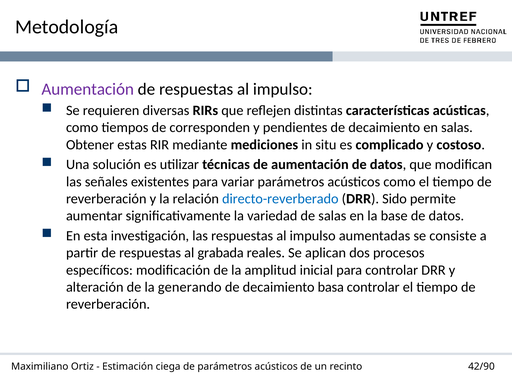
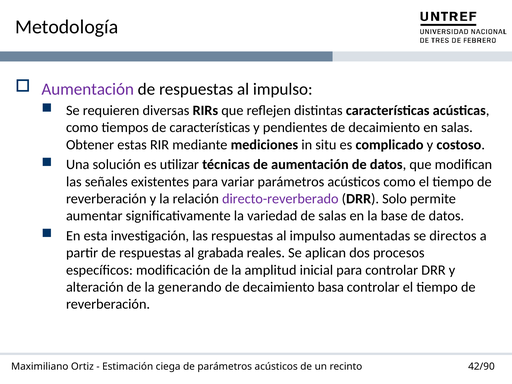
de corresponden: corresponden -> características
directo-reverberado colour: blue -> purple
Sido: Sido -> Solo
consiste: consiste -> directos
